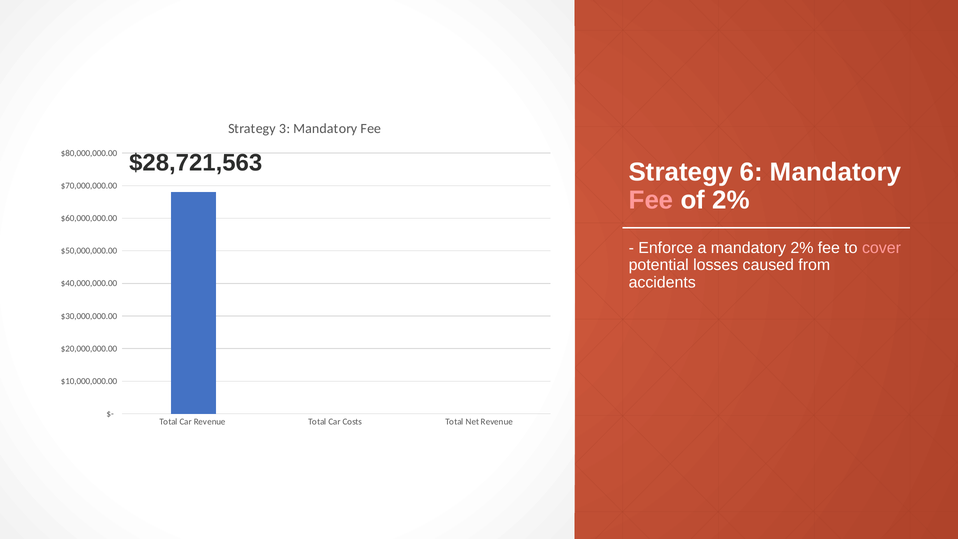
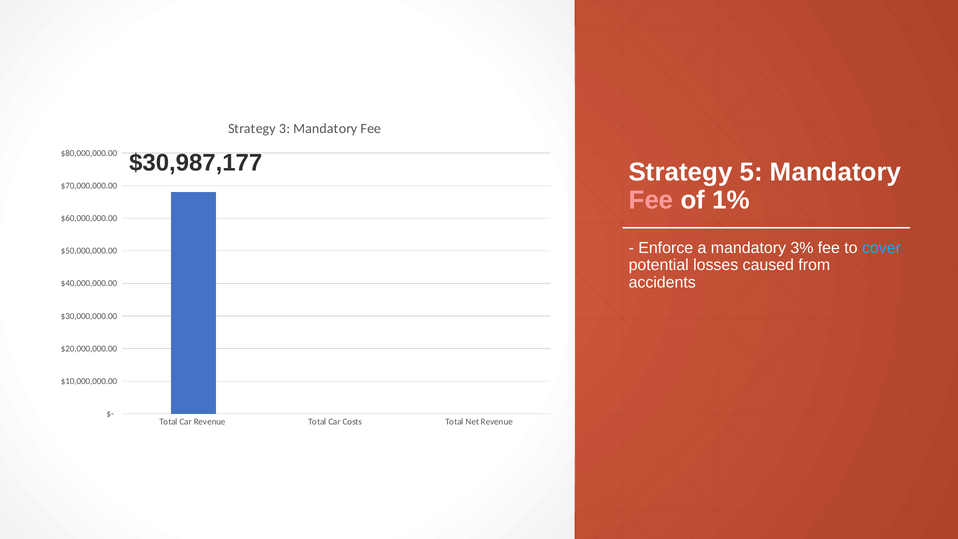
$28,721,563: $28,721,563 -> $30,987,177
6: 6 -> 5
of 2%: 2% -> 1%
mandatory 2%: 2% -> 3%
cover colour: pink -> light blue
